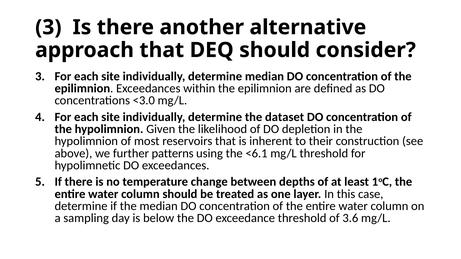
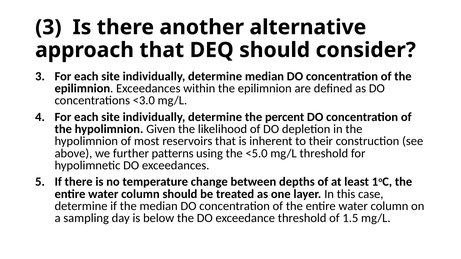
dataset: dataset -> percent
<6.1: <6.1 -> <5.0
3.6: 3.6 -> 1.5
